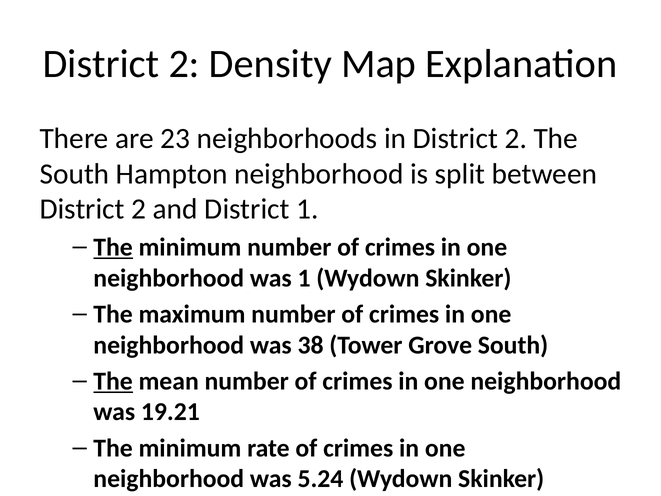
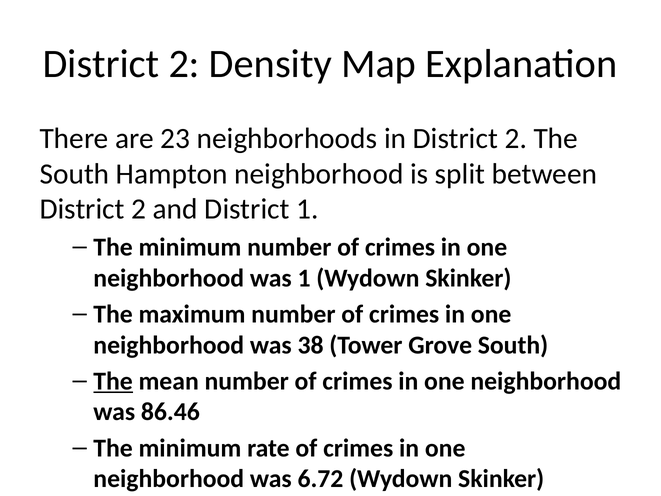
The at (113, 247) underline: present -> none
19.21: 19.21 -> 86.46
5.24: 5.24 -> 6.72
